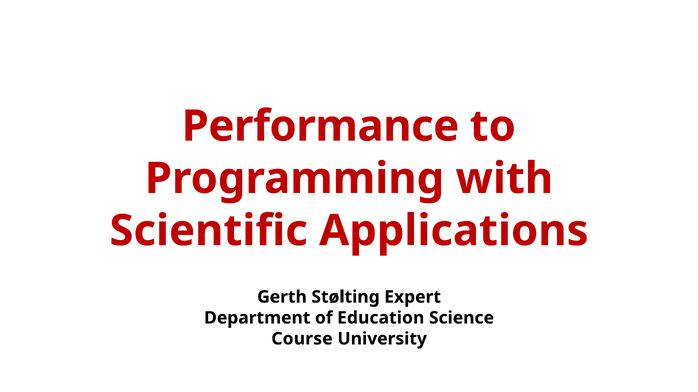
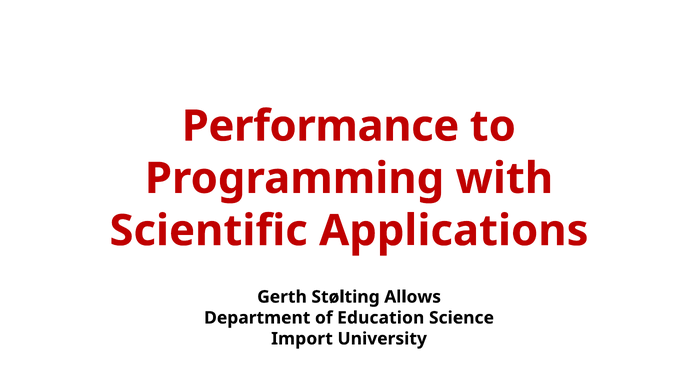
Expert: Expert -> Allows
Course: Course -> Import
